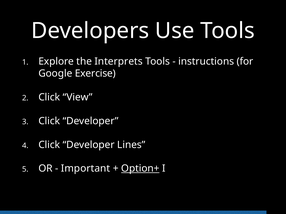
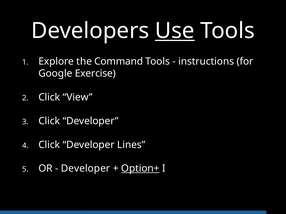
Use underline: none -> present
Interprets: Interprets -> Command
Important at (86, 169): Important -> Developer
